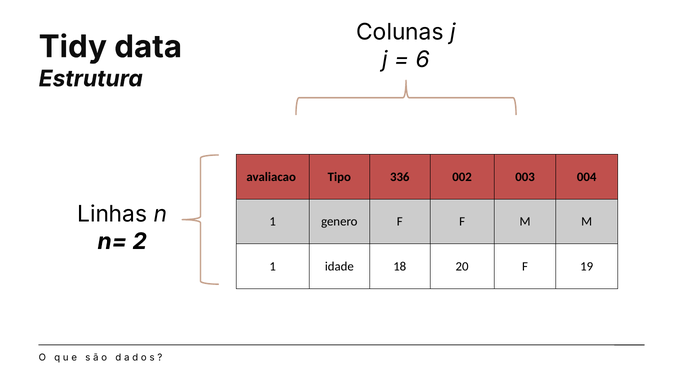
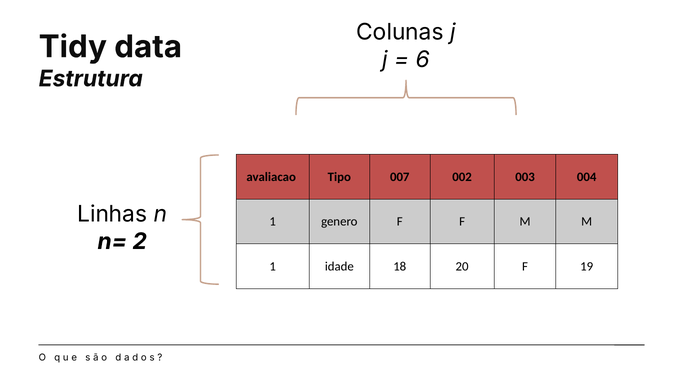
336: 336 -> 007
